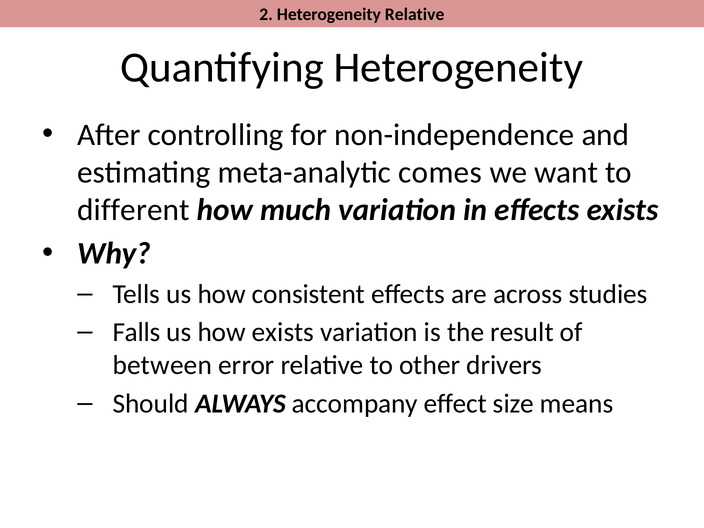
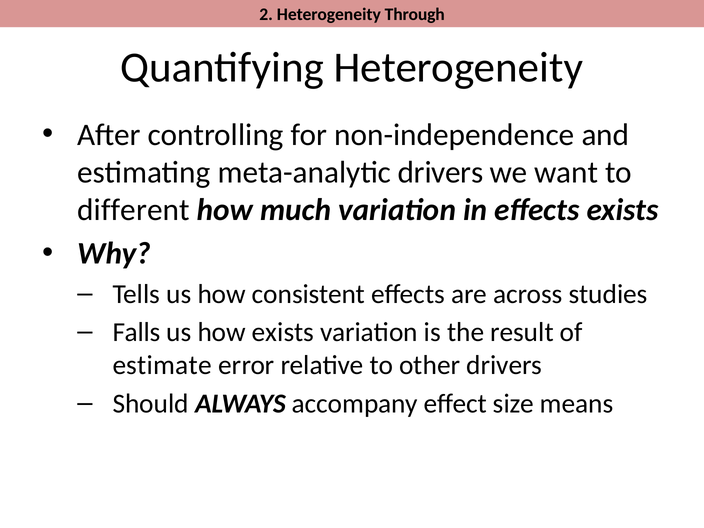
Heterogeneity Relative: Relative -> Through
meta-analytic comes: comes -> drivers
between: between -> estimate
